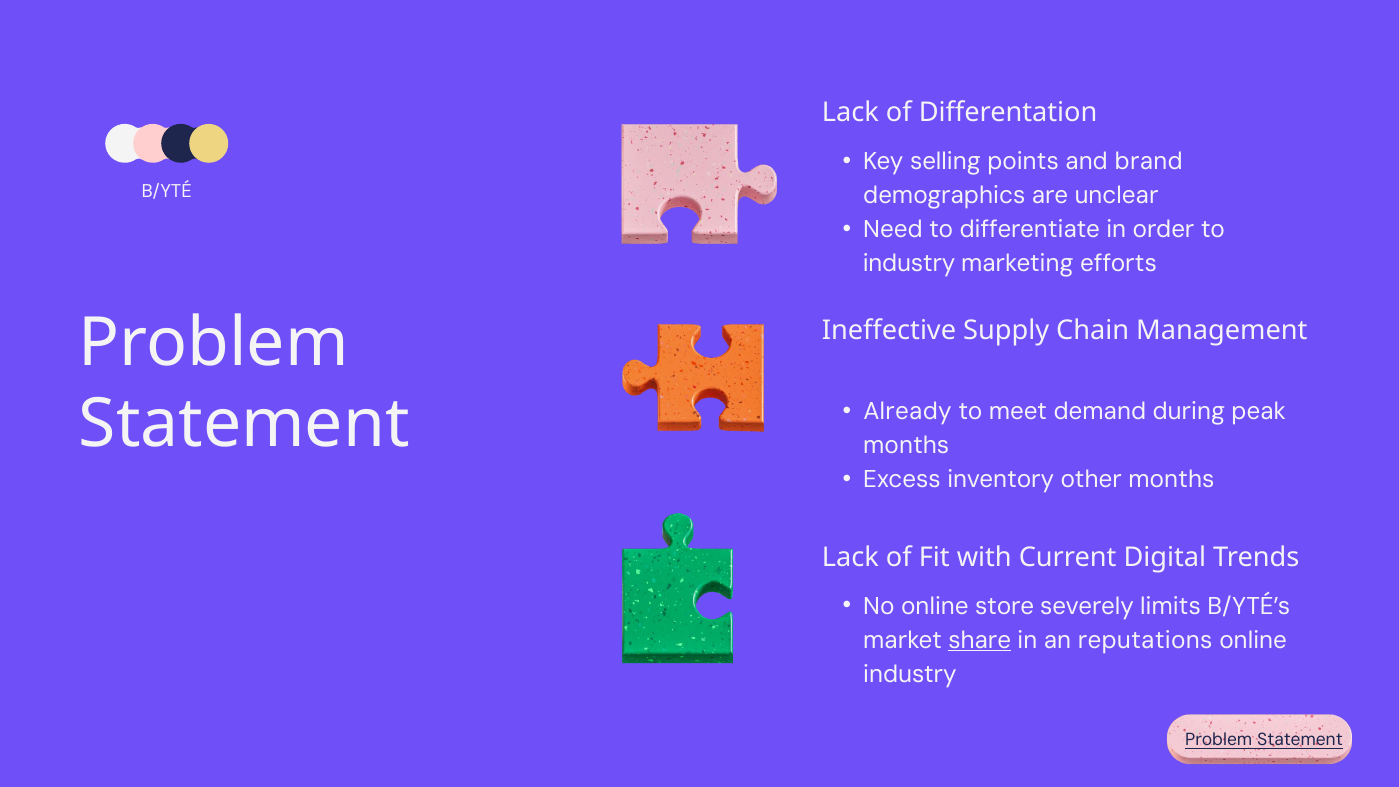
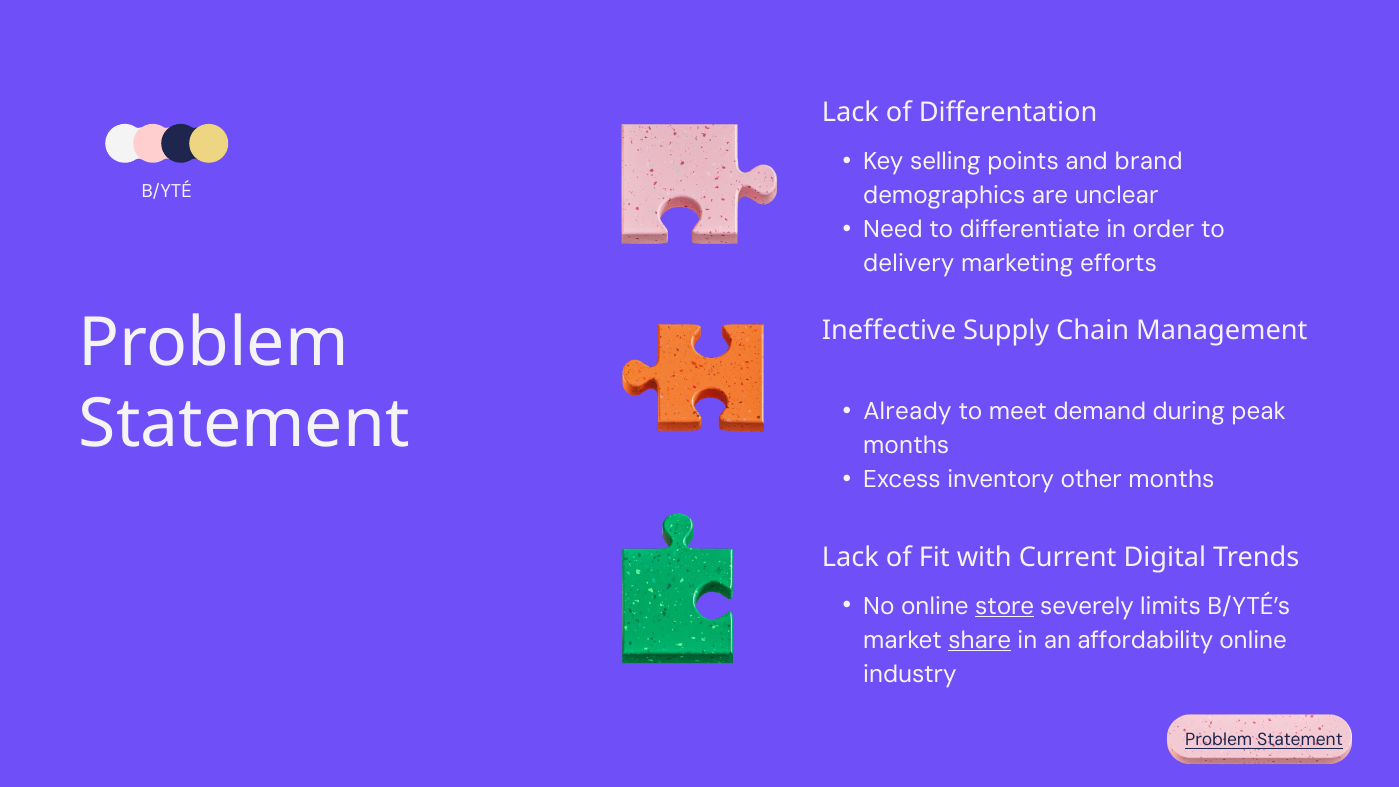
industry at (909, 264): industry -> delivery
store underline: none -> present
reputations: reputations -> affordability
